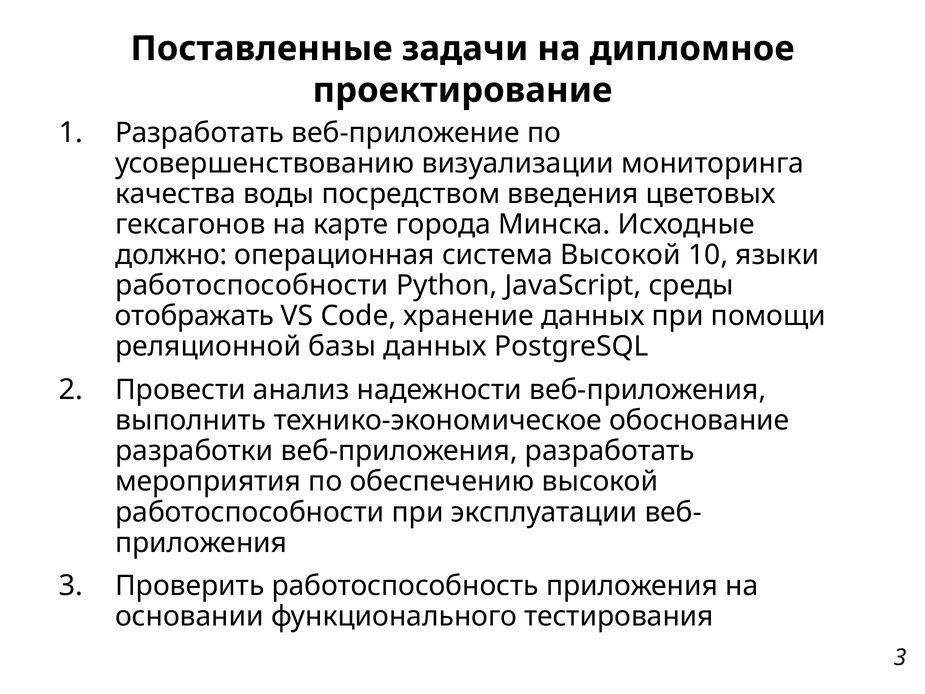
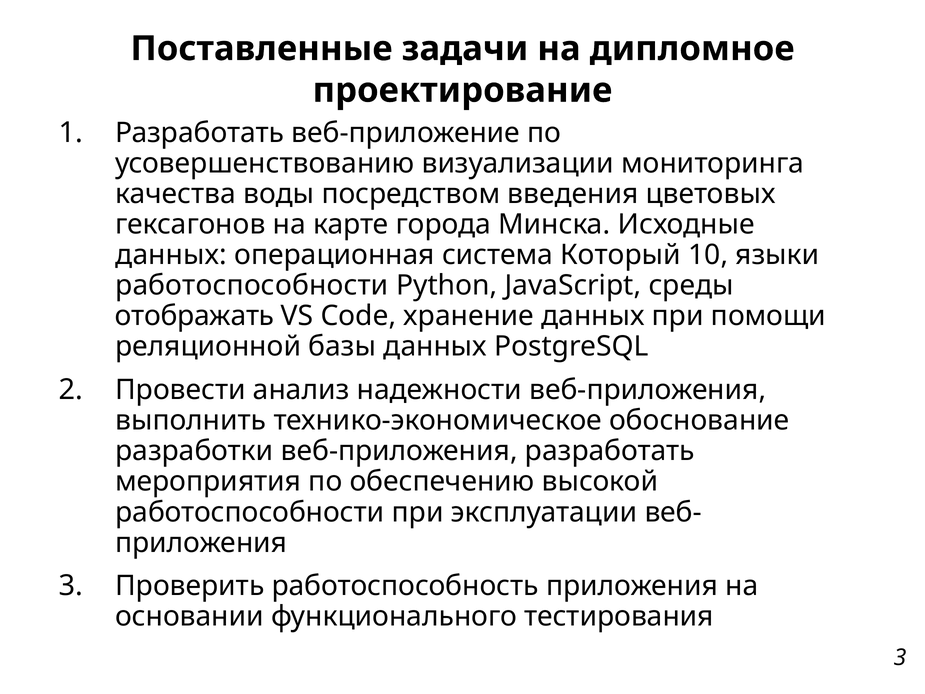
должно at (171, 255): должно -> данных
система Высокой: Высокой -> Который
